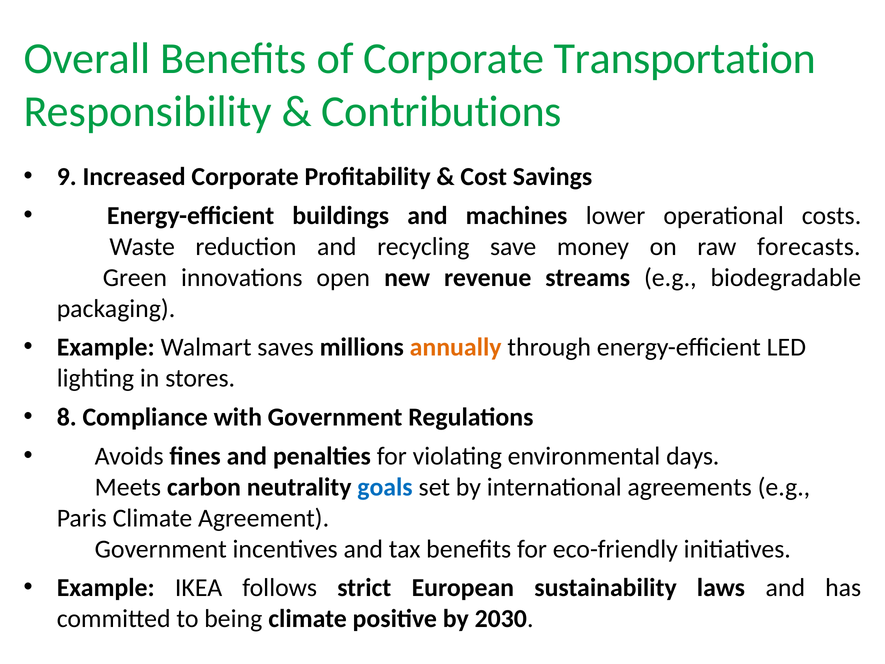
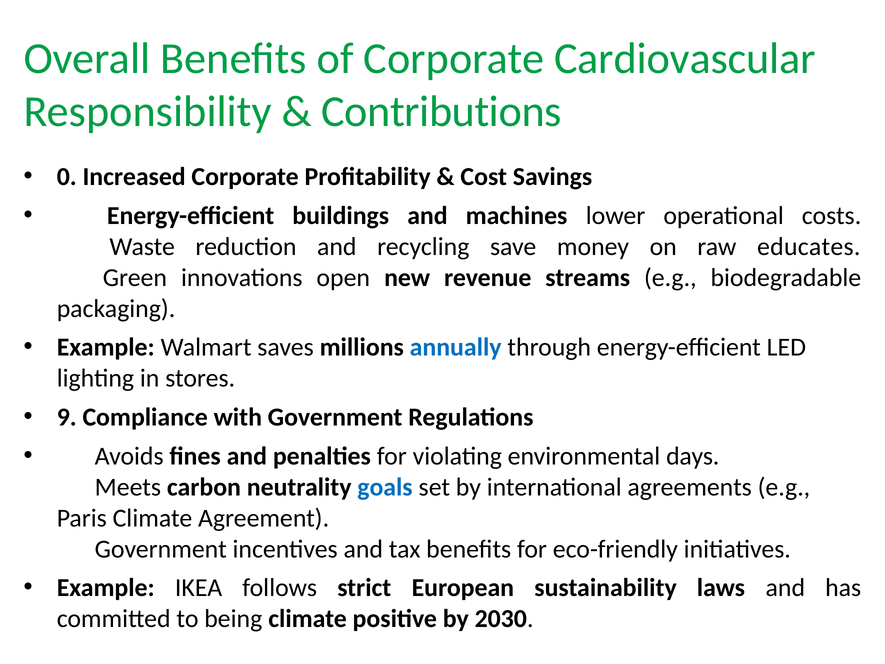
Transportation: Transportation -> Cardiovascular
9: 9 -> 0
forecasts: forecasts -> educates
annually colour: orange -> blue
8: 8 -> 9
